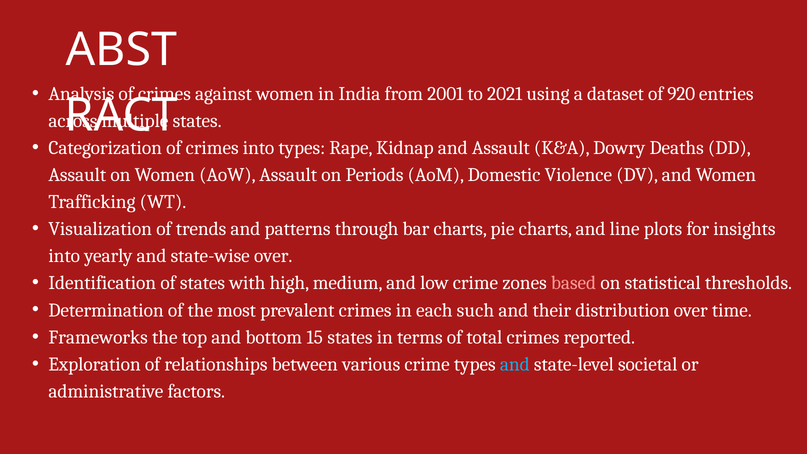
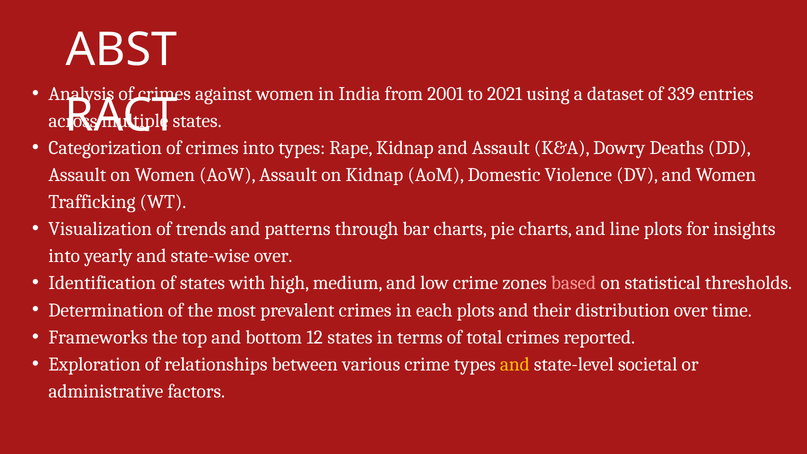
920: 920 -> 339
on Periods: Periods -> Kidnap
each such: such -> plots
15: 15 -> 12
and at (515, 364) colour: light blue -> yellow
